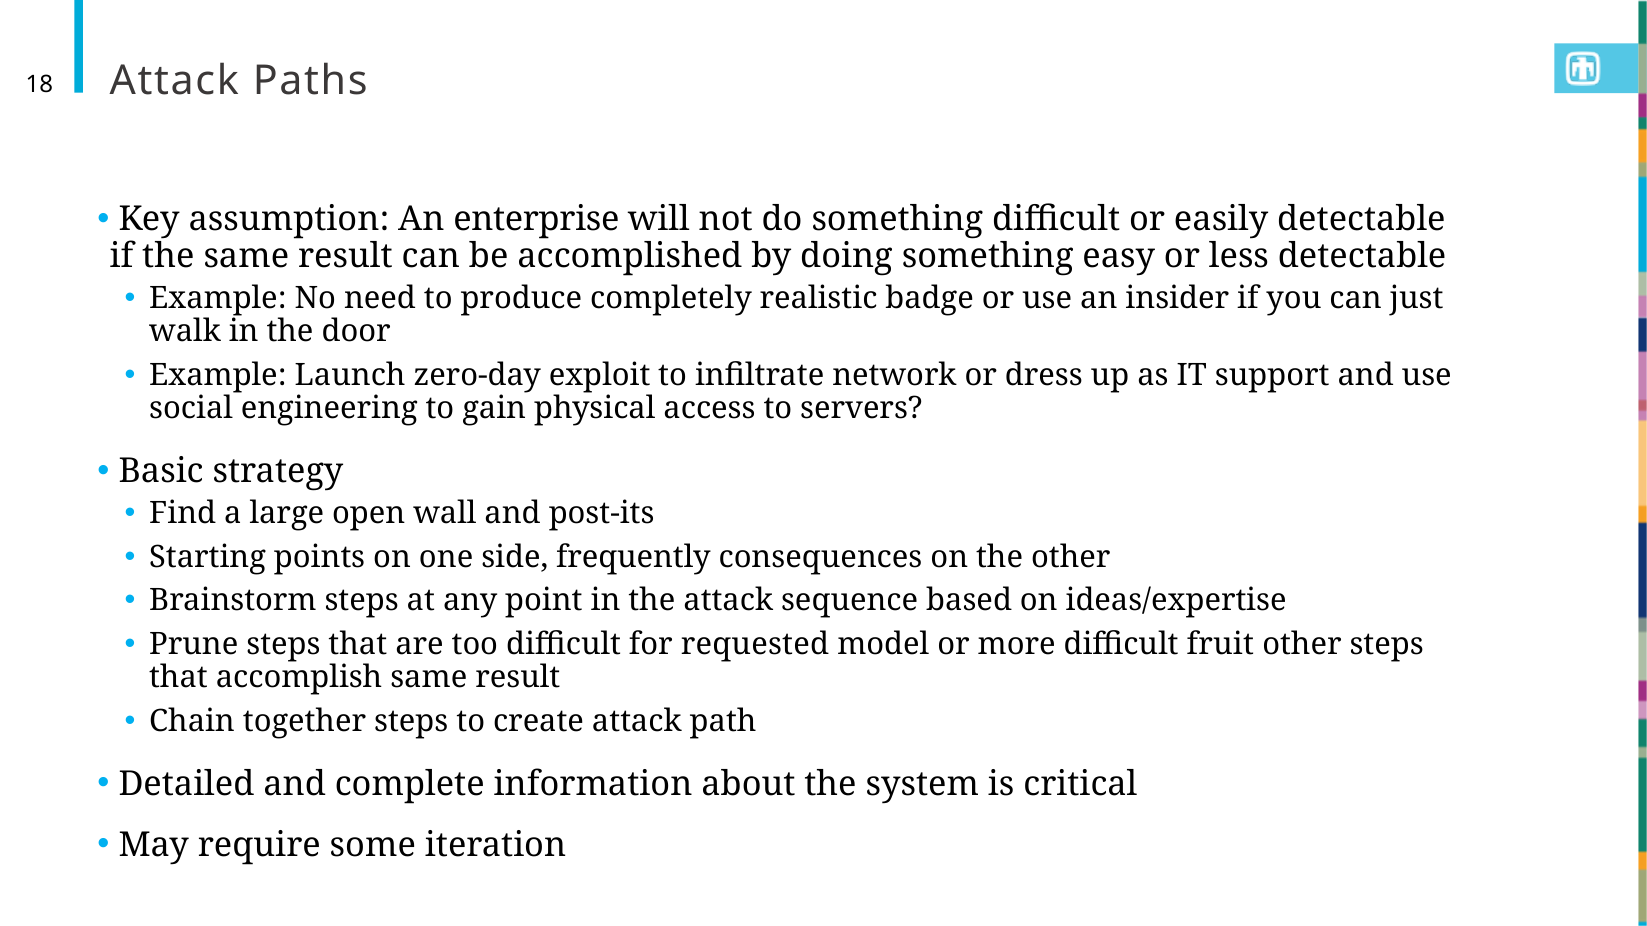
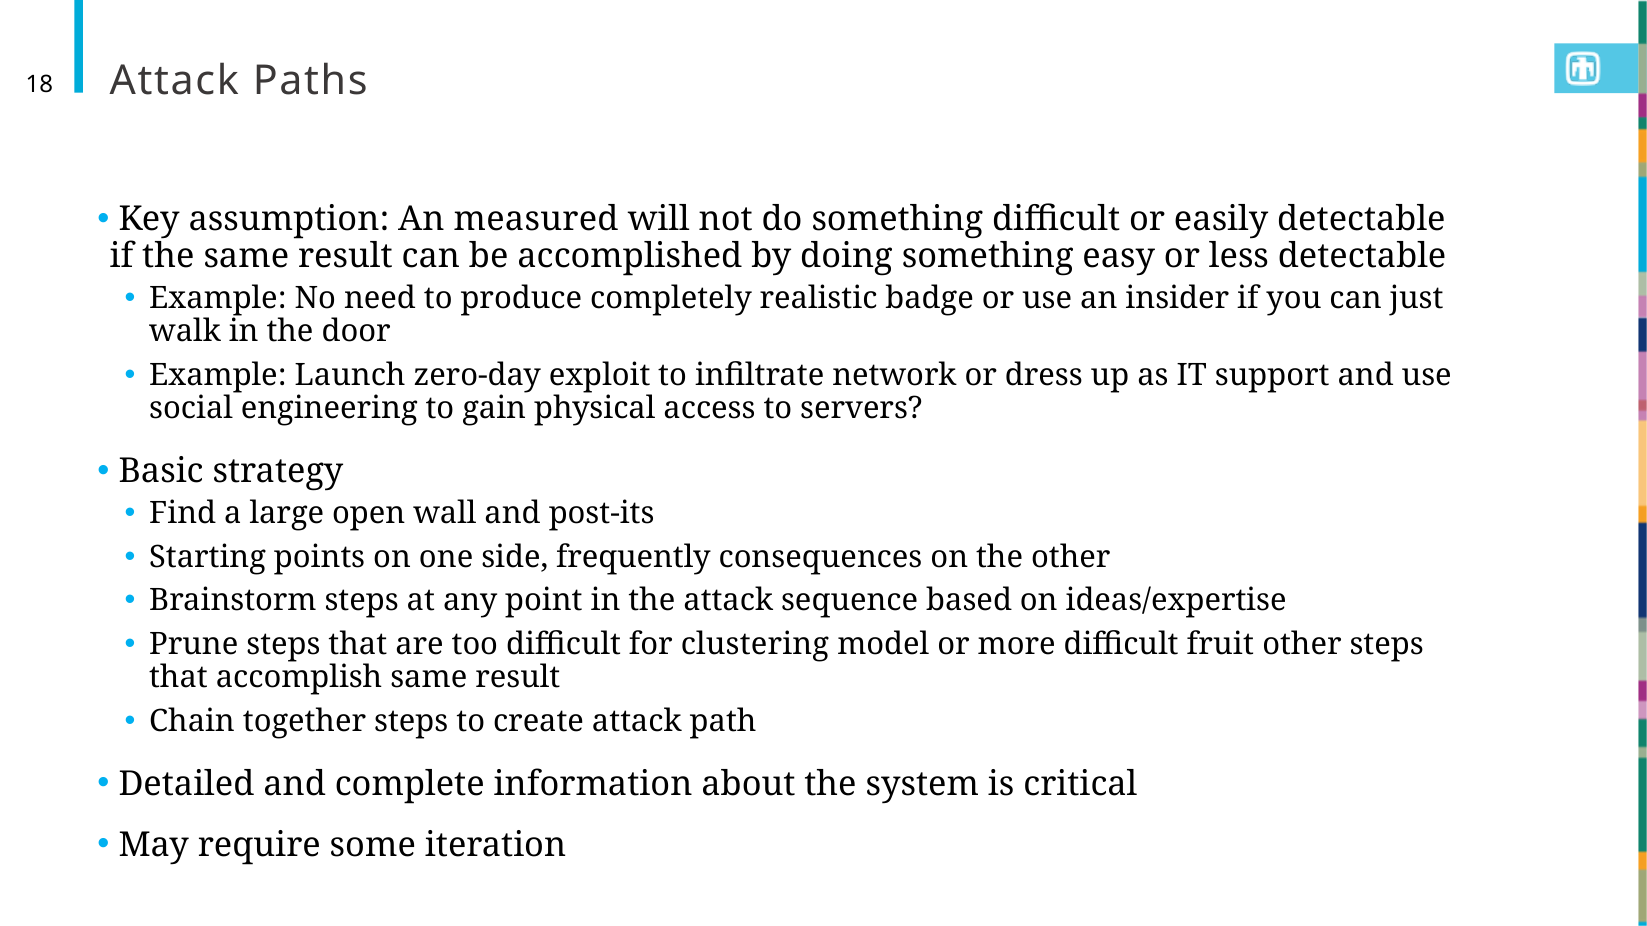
enterprise: enterprise -> measured
requested: requested -> clustering
